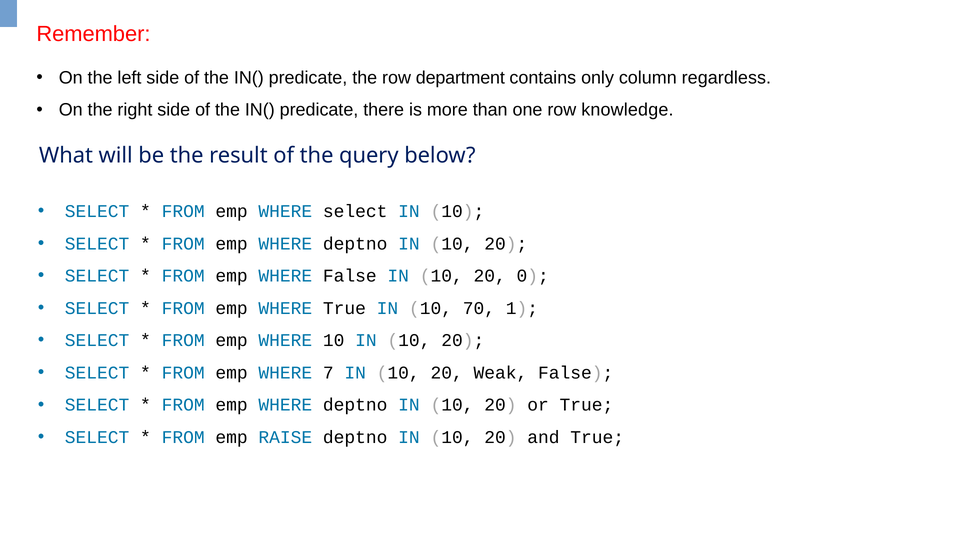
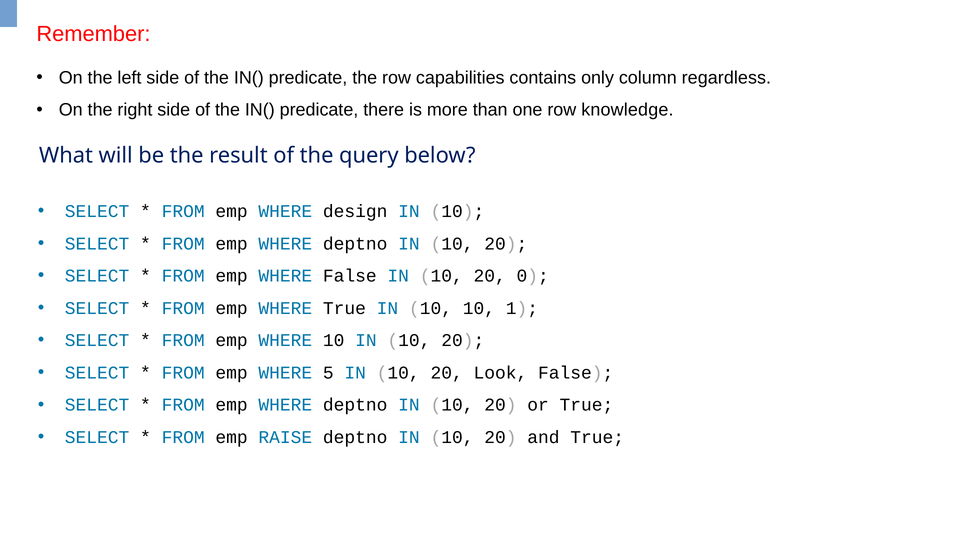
department: department -> capabilities
WHERE select: select -> design
10 70: 70 -> 10
7: 7 -> 5
Weak: Weak -> Look
